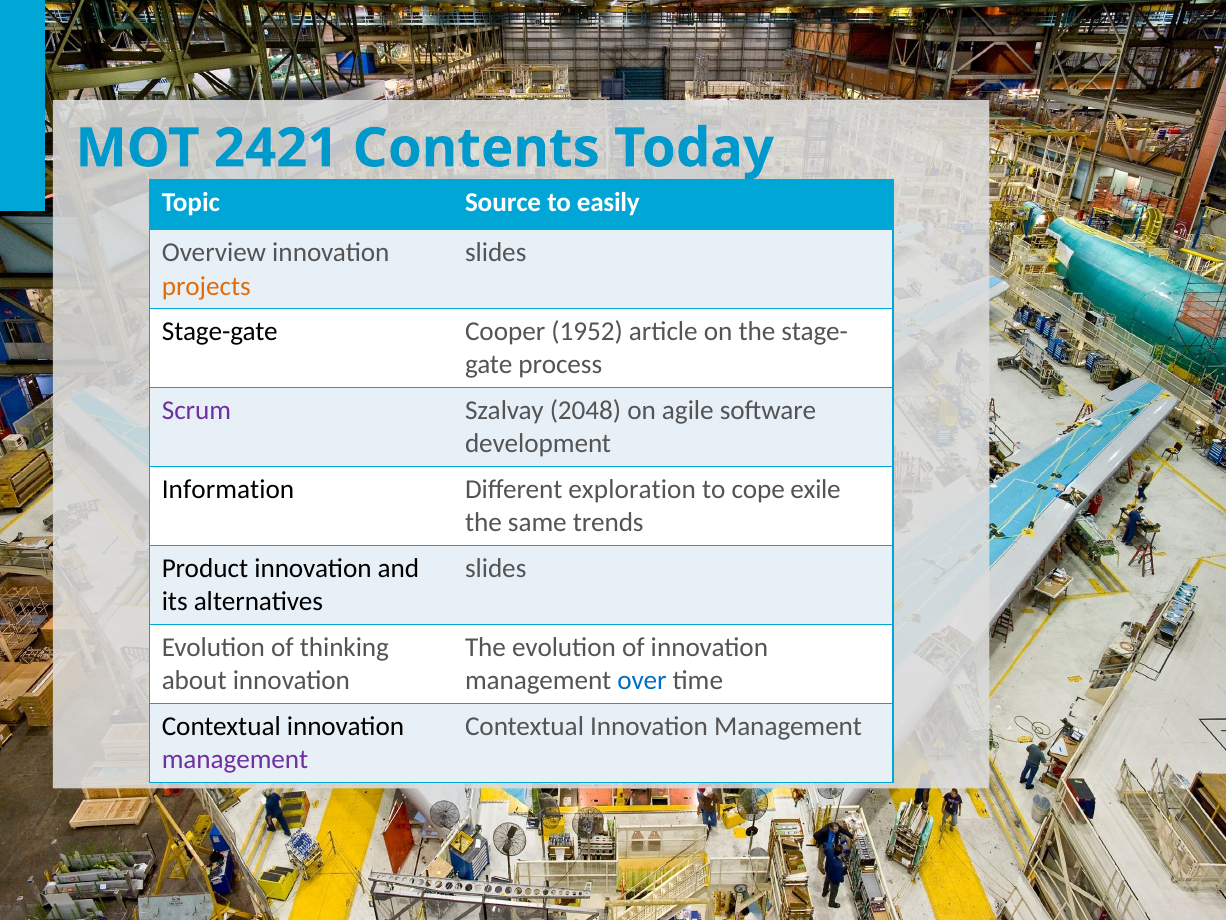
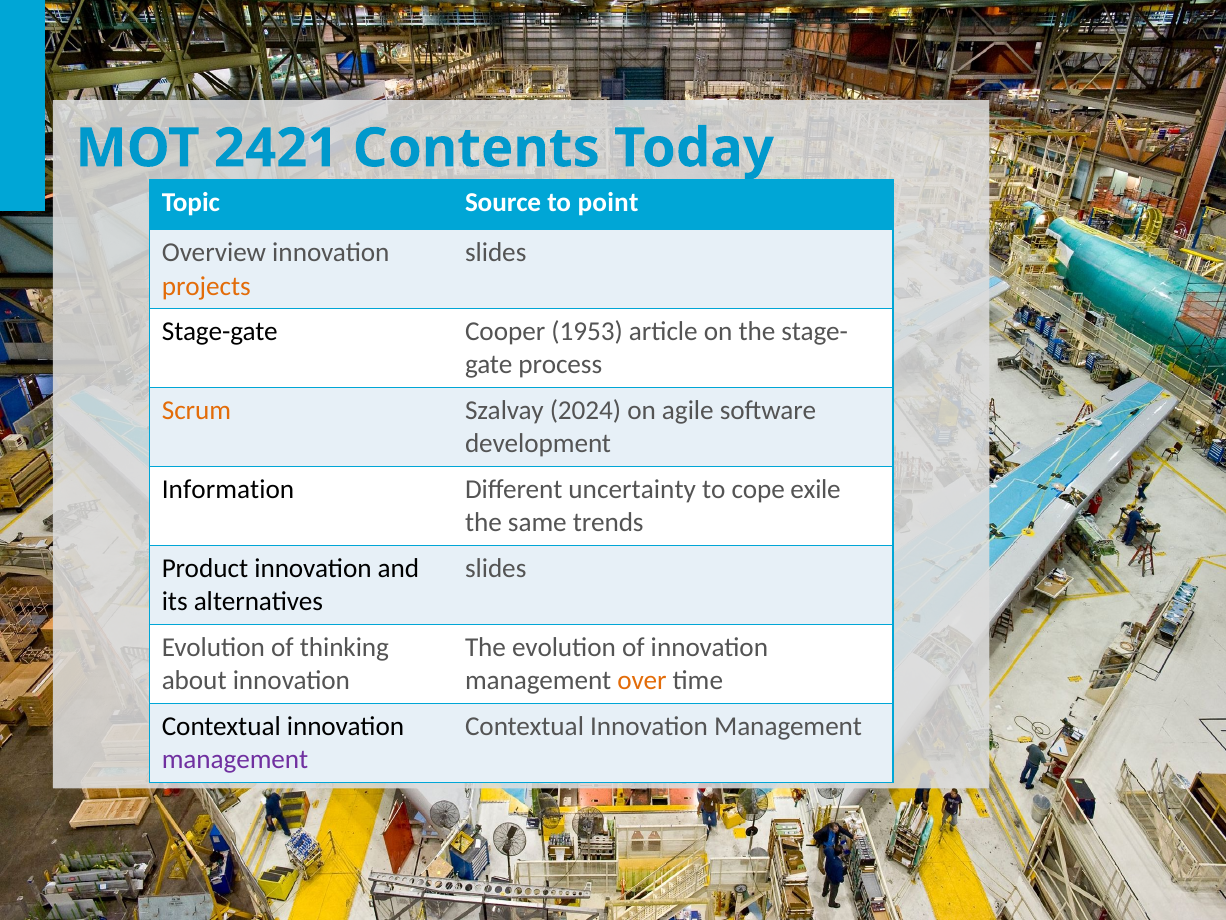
easily: easily -> point
1952: 1952 -> 1953
Scrum colour: purple -> orange
2048: 2048 -> 2024
exploration: exploration -> uncertainty
over colour: blue -> orange
